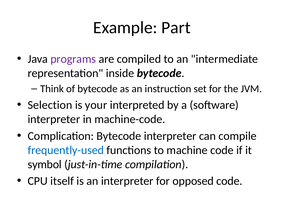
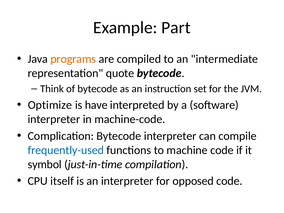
programs colour: purple -> orange
inside: inside -> quote
Selection: Selection -> Optimize
your: your -> have
